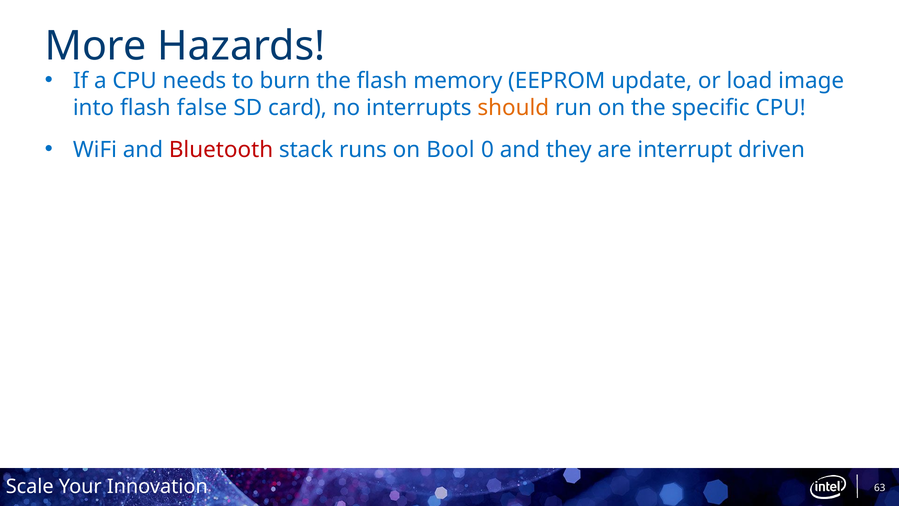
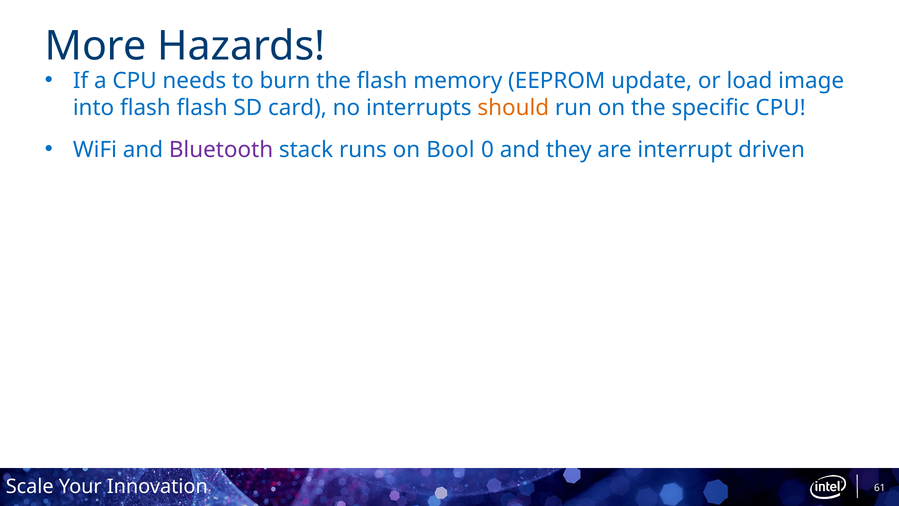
flash false: false -> flash
Bluetooth colour: red -> purple
63: 63 -> 61
